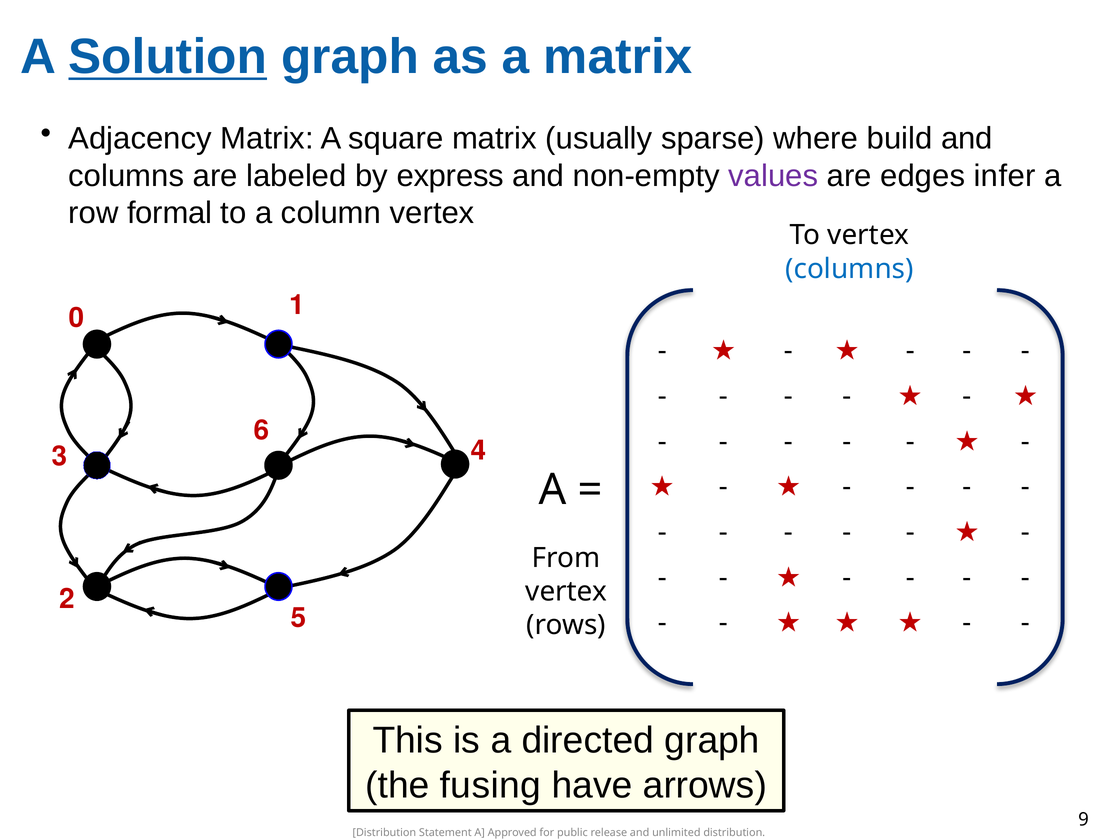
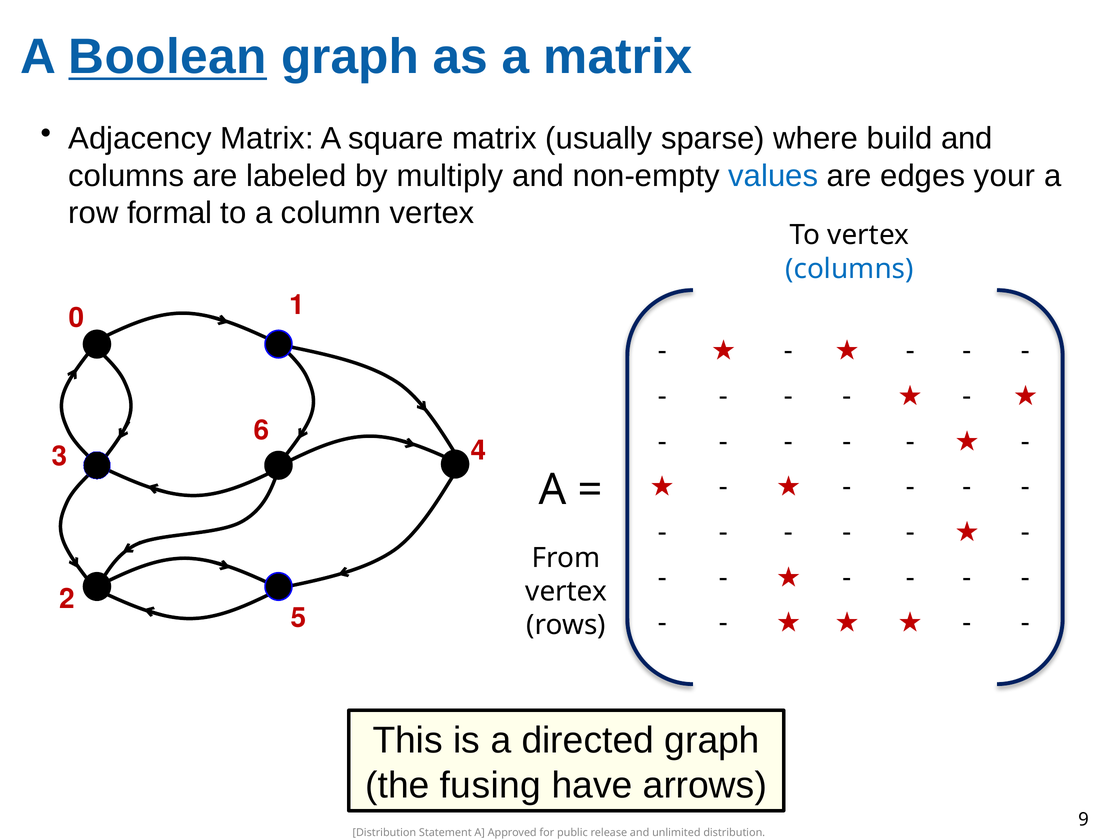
Solution: Solution -> Boolean
express: express -> multiply
values colour: purple -> blue
infer: infer -> your
